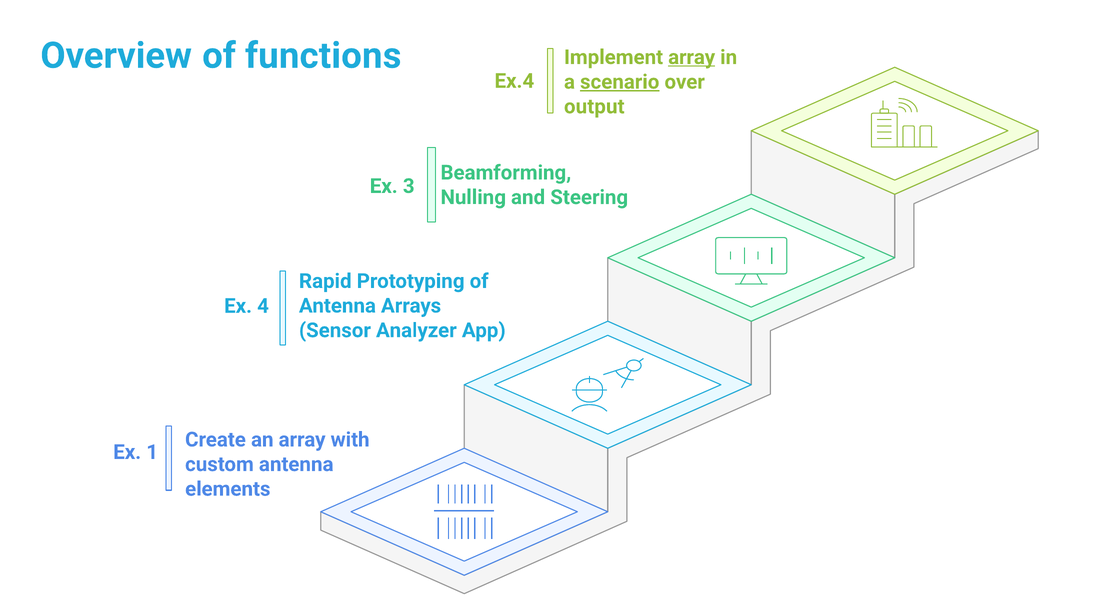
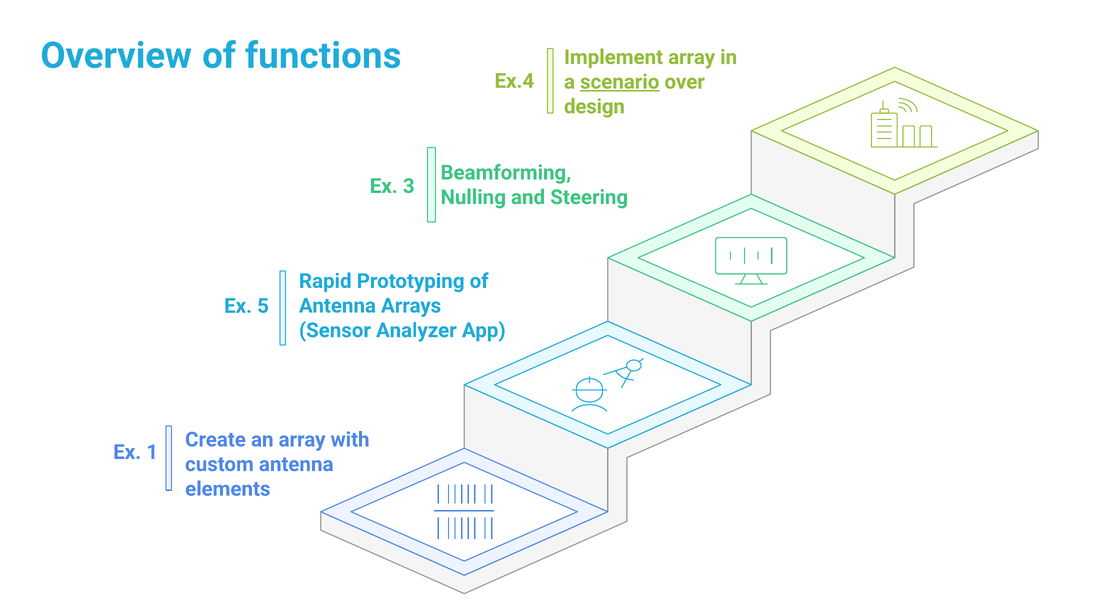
array at (692, 57) underline: present -> none
output: output -> design
4: 4 -> 5
